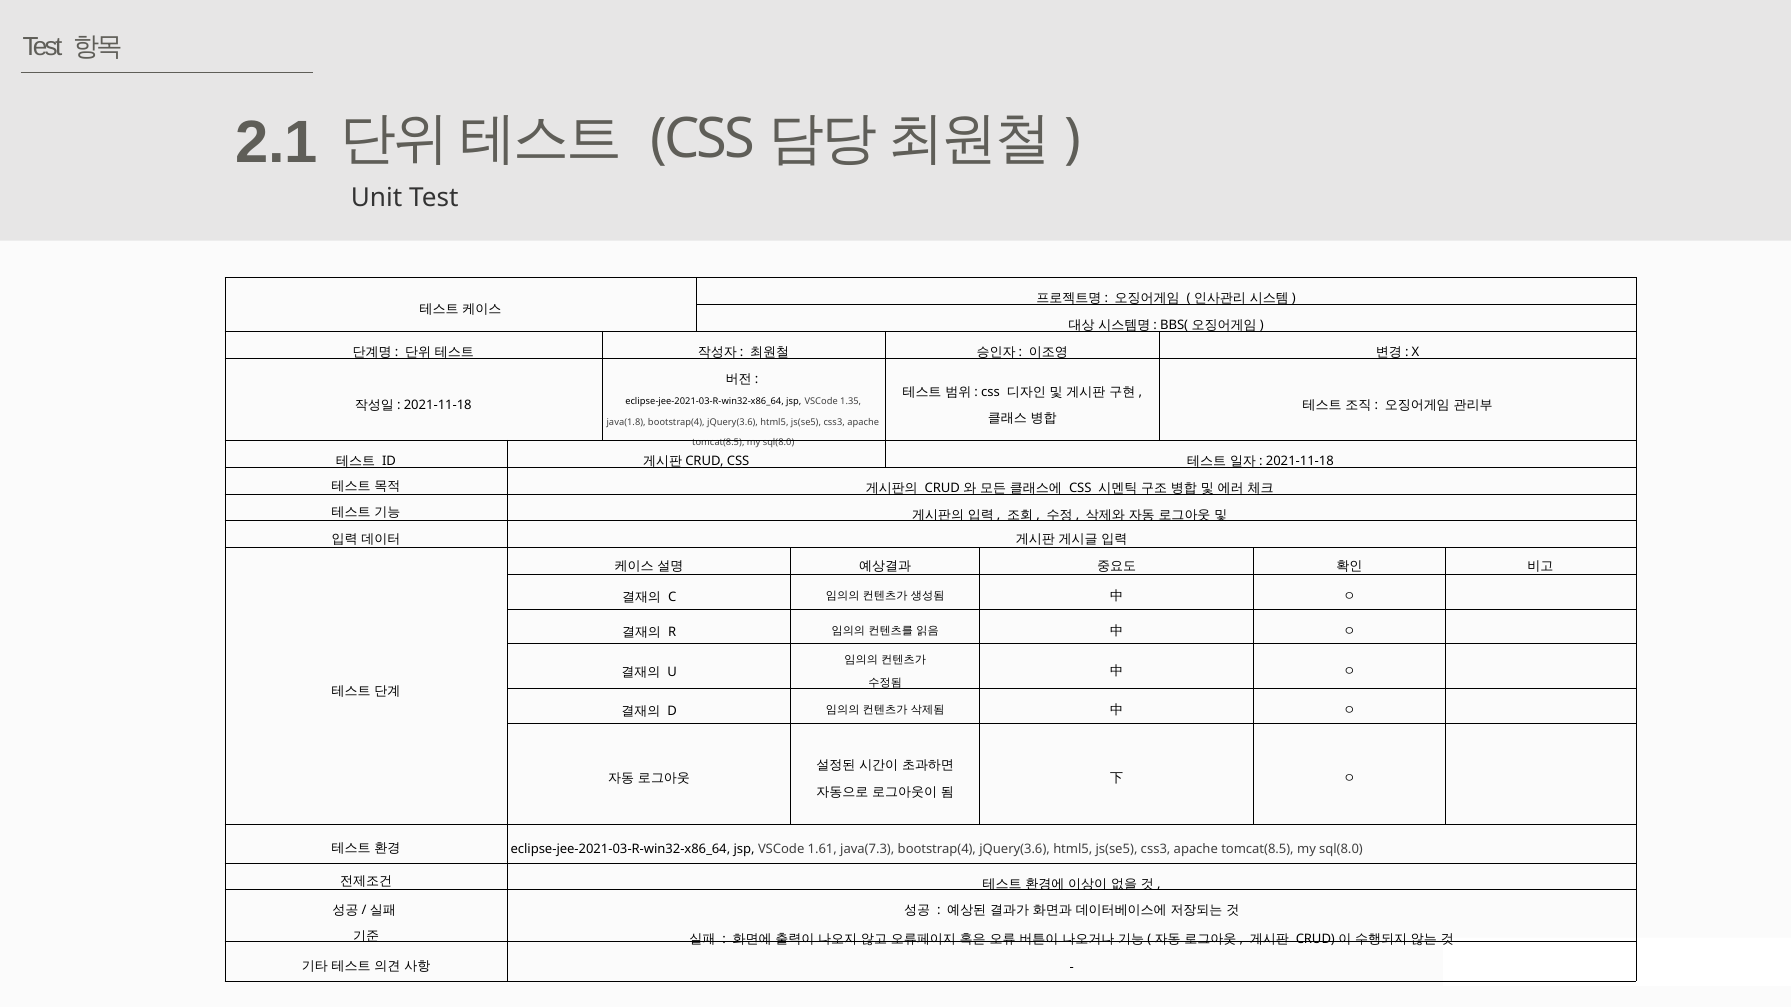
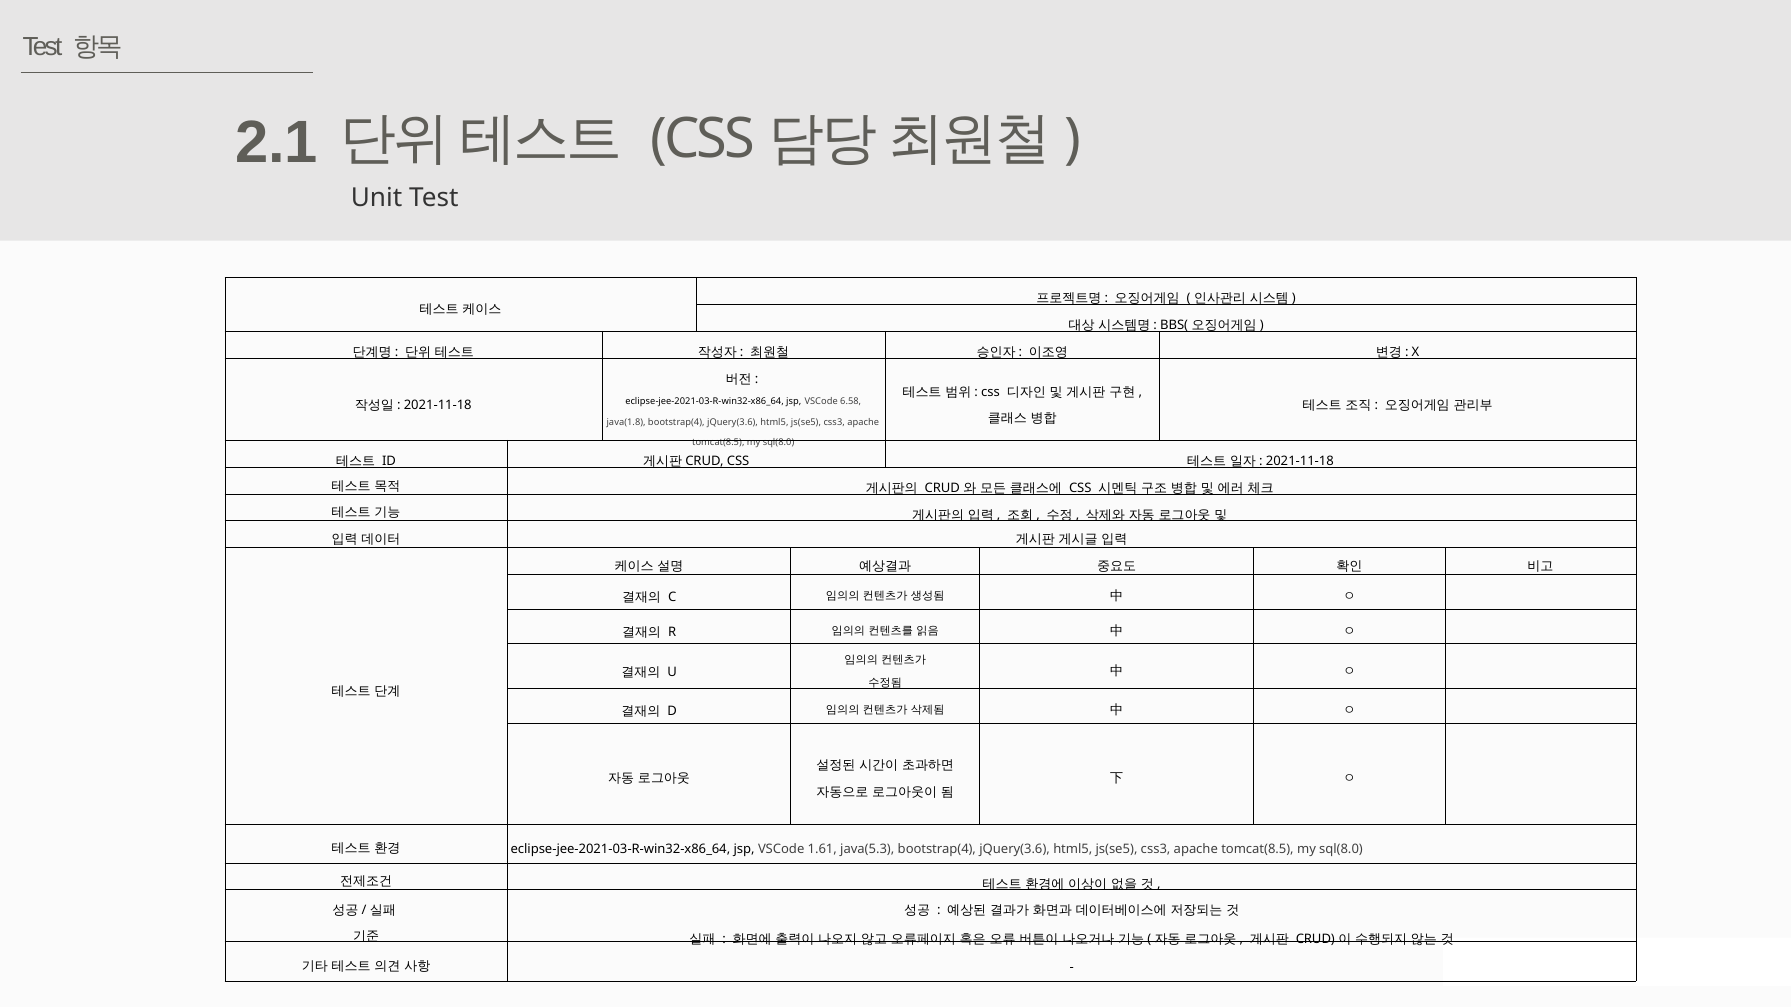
1.35: 1.35 -> 6.58
java(7.3: java(7.3 -> java(5.3
